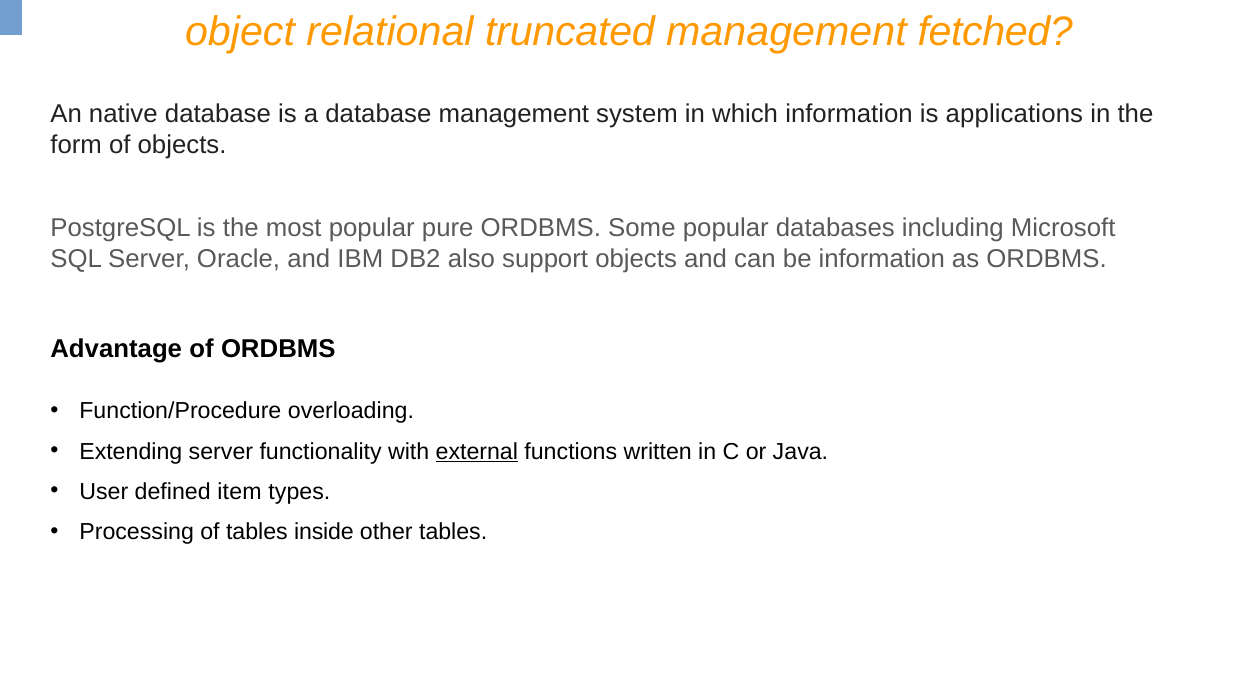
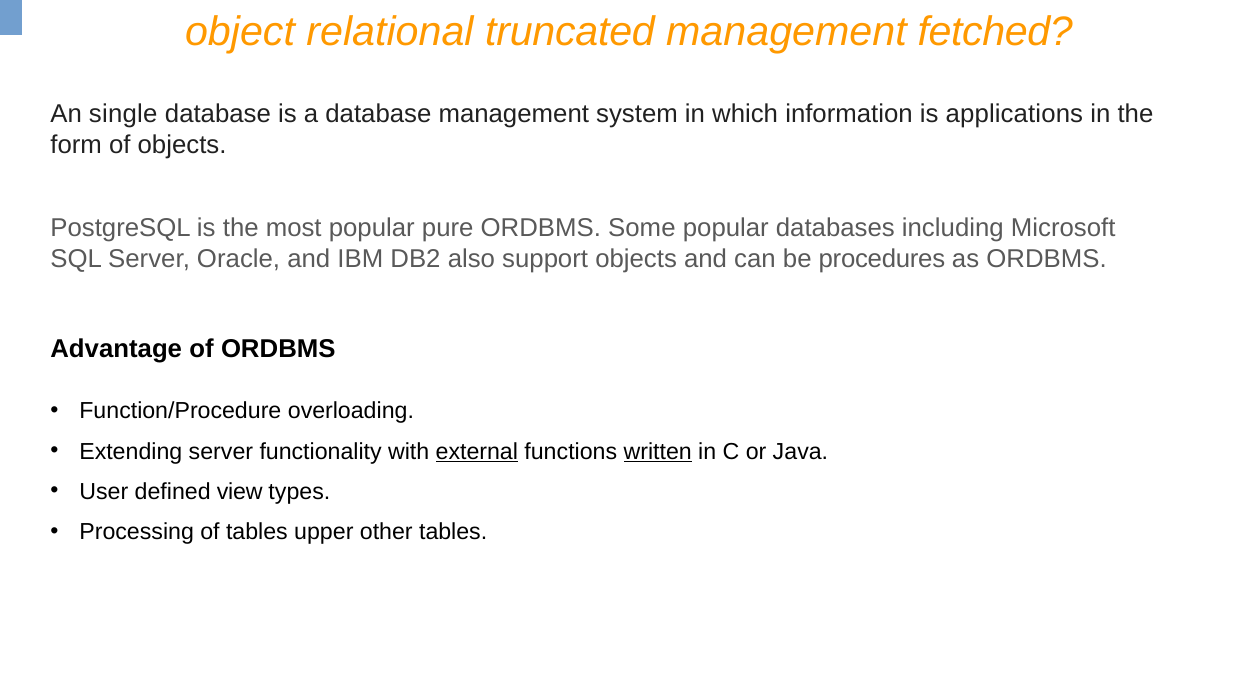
native: native -> single
be information: information -> procedures
written underline: none -> present
item: item -> view
inside: inside -> upper
